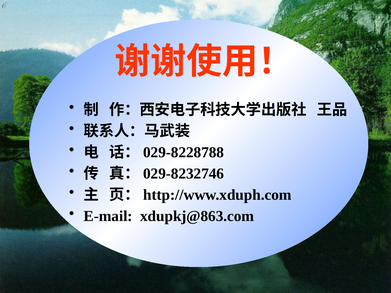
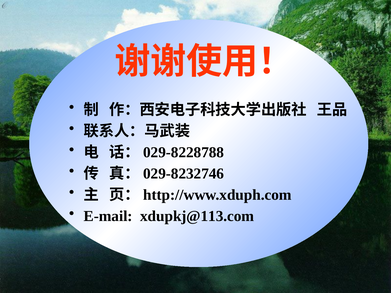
xdupkj@863.com: xdupkj@863.com -> xdupkj@113.com
